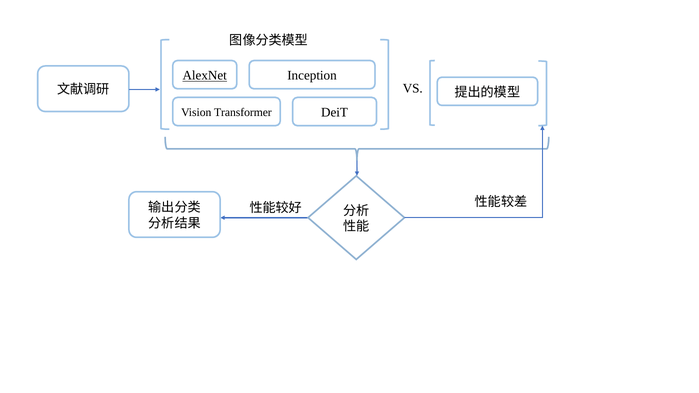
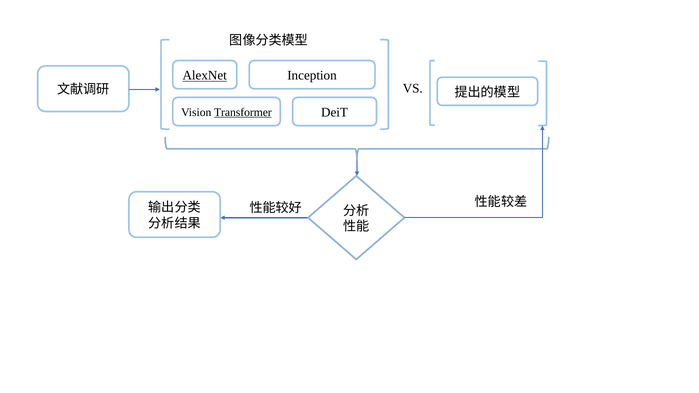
Transformer underline: none -> present
